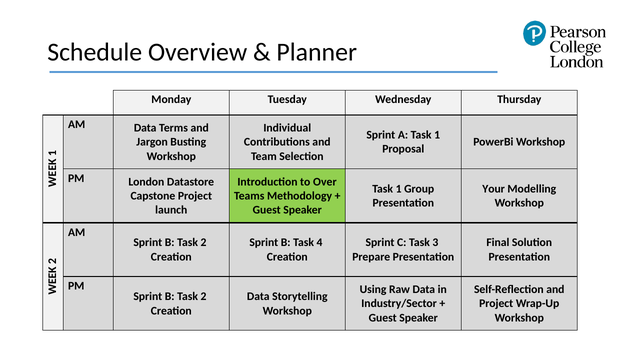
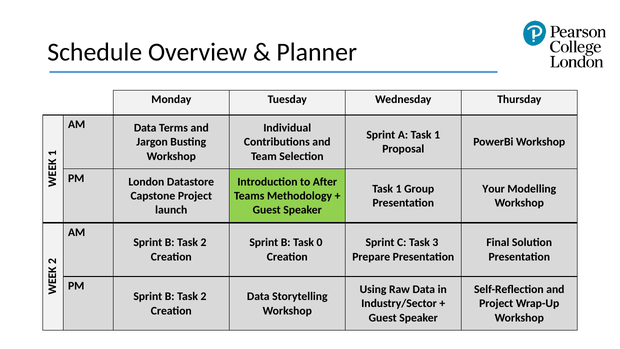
Over: Over -> After
4: 4 -> 0
